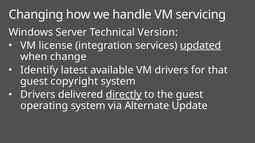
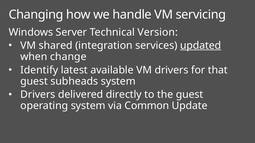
license: license -> shared
copyright: copyright -> subheads
directly underline: present -> none
Alternate: Alternate -> Common
